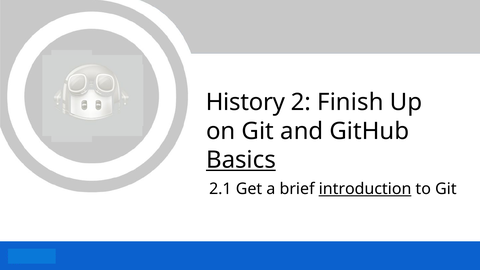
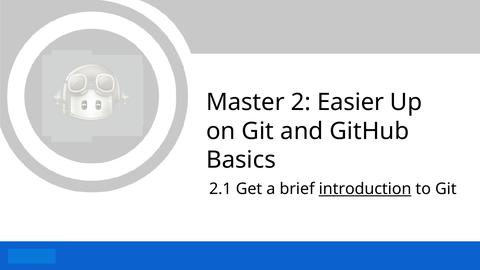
History: History -> Master
Finish: Finish -> Easier
Basics underline: present -> none
